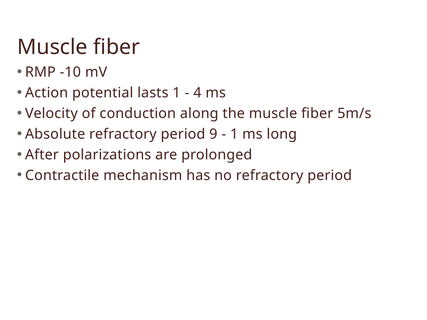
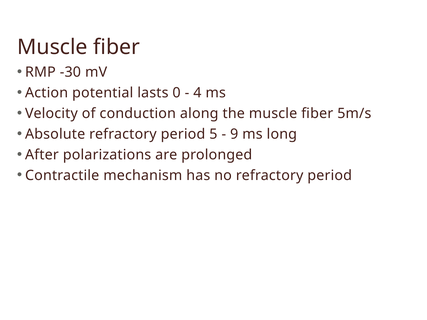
-10: -10 -> -30
lasts 1: 1 -> 0
9: 9 -> 5
1 at (234, 134): 1 -> 9
